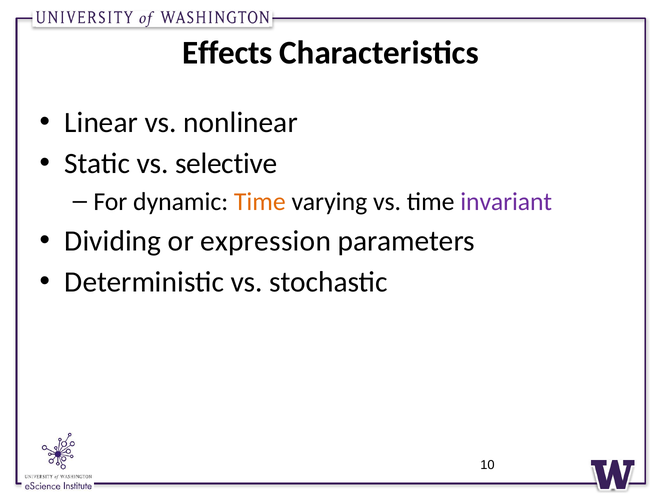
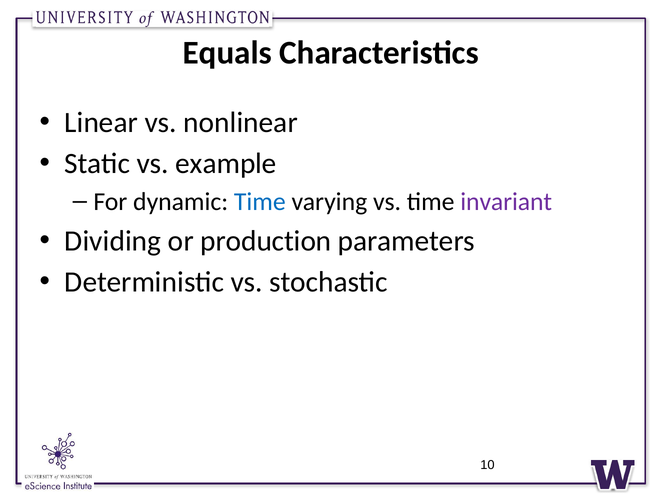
Effects: Effects -> Equals
selective: selective -> example
Time at (260, 201) colour: orange -> blue
expression: expression -> production
